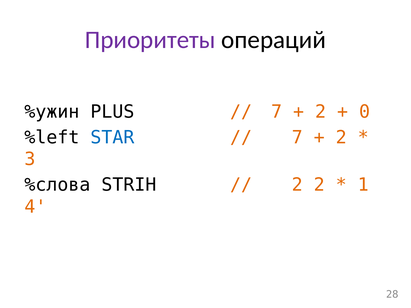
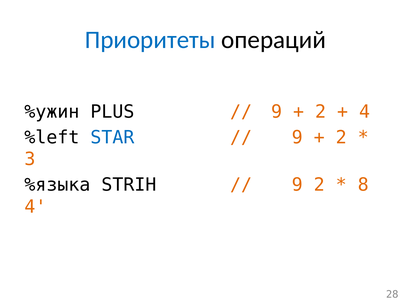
Приоритеты colour: purple -> blue
7 at (277, 112): 7 -> 9
0 at (365, 112): 0 -> 4
7 at (297, 137): 7 -> 9
%слова: %слова -> %языка
2 at (297, 185): 2 -> 9
1: 1 -> 8
